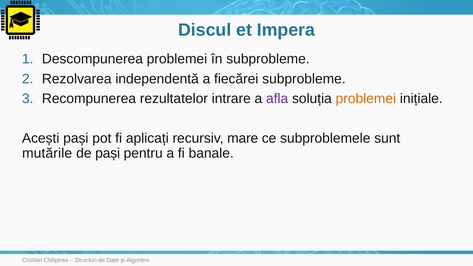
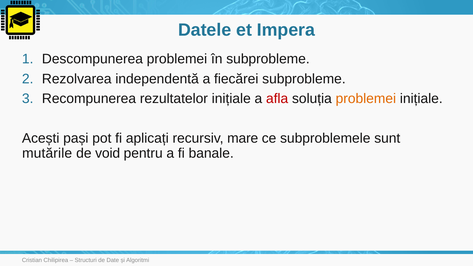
Discul: Discul -> Datele
rezultatelor intrare: intrare -> inițiale
afla colour: purple -> red
de pași: pași -> void
